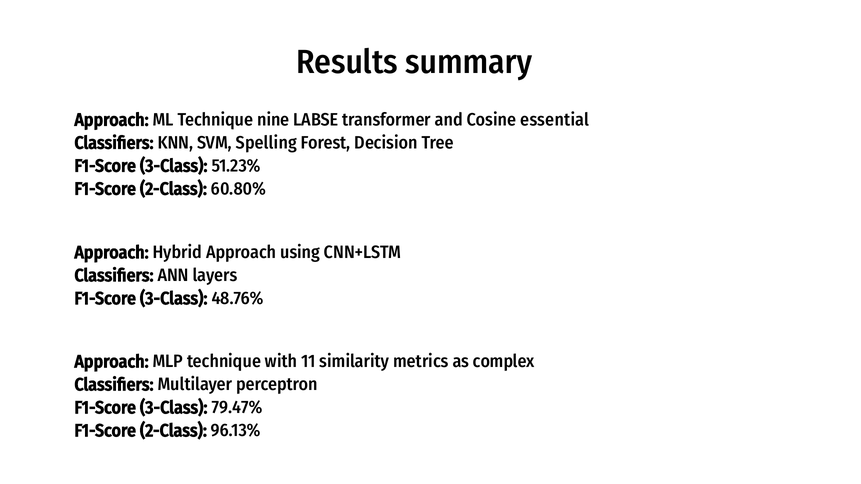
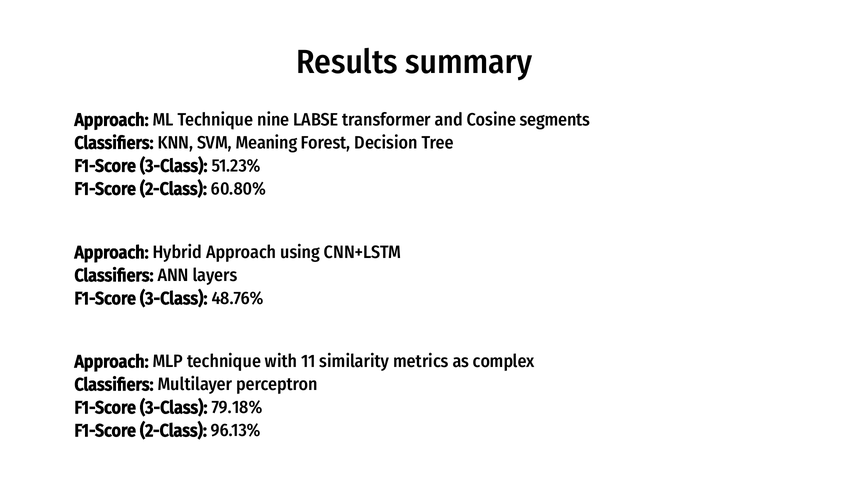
essential: essential -> segments
Spelling: Spelling -> Meaning
79.47%: 79.47% -> 79.18%
